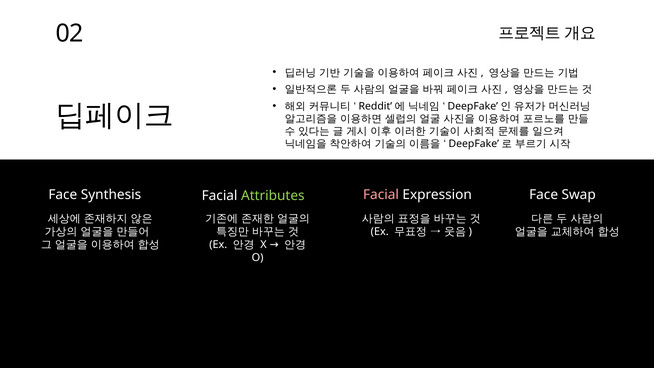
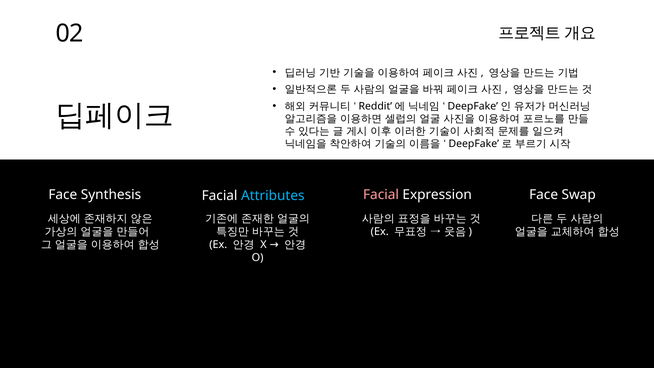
Attributes colour: light green -> light blue
